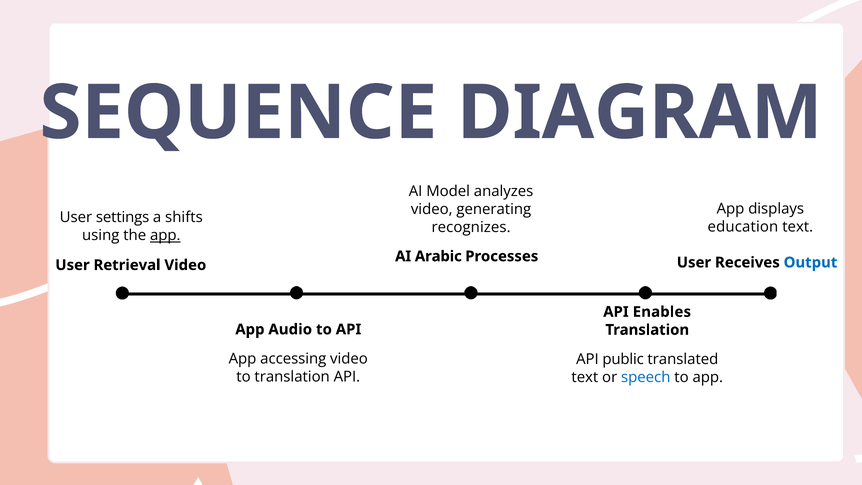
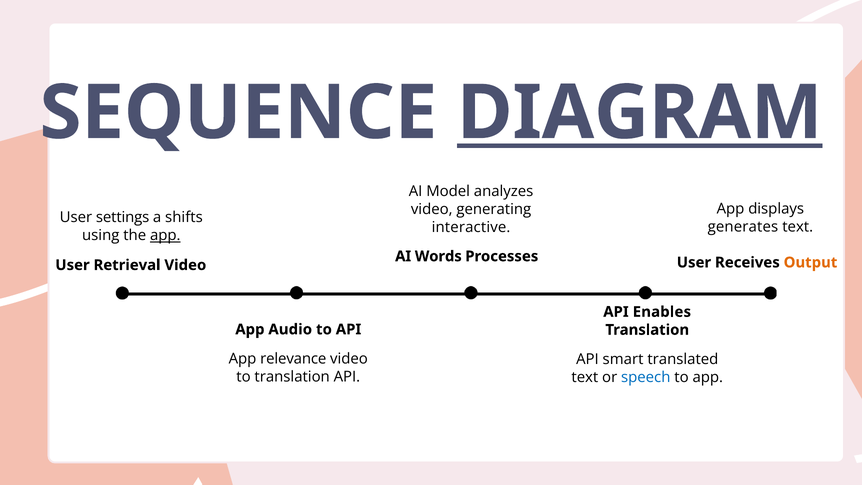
DIAGRAM underline: none -> present
education: education -> generates
recognizes: recognizes -> interactive
Arabic: Arabic -> Words
Output colour: blue -> orange
accessing: accessing -> relevance
public: public -> smart
